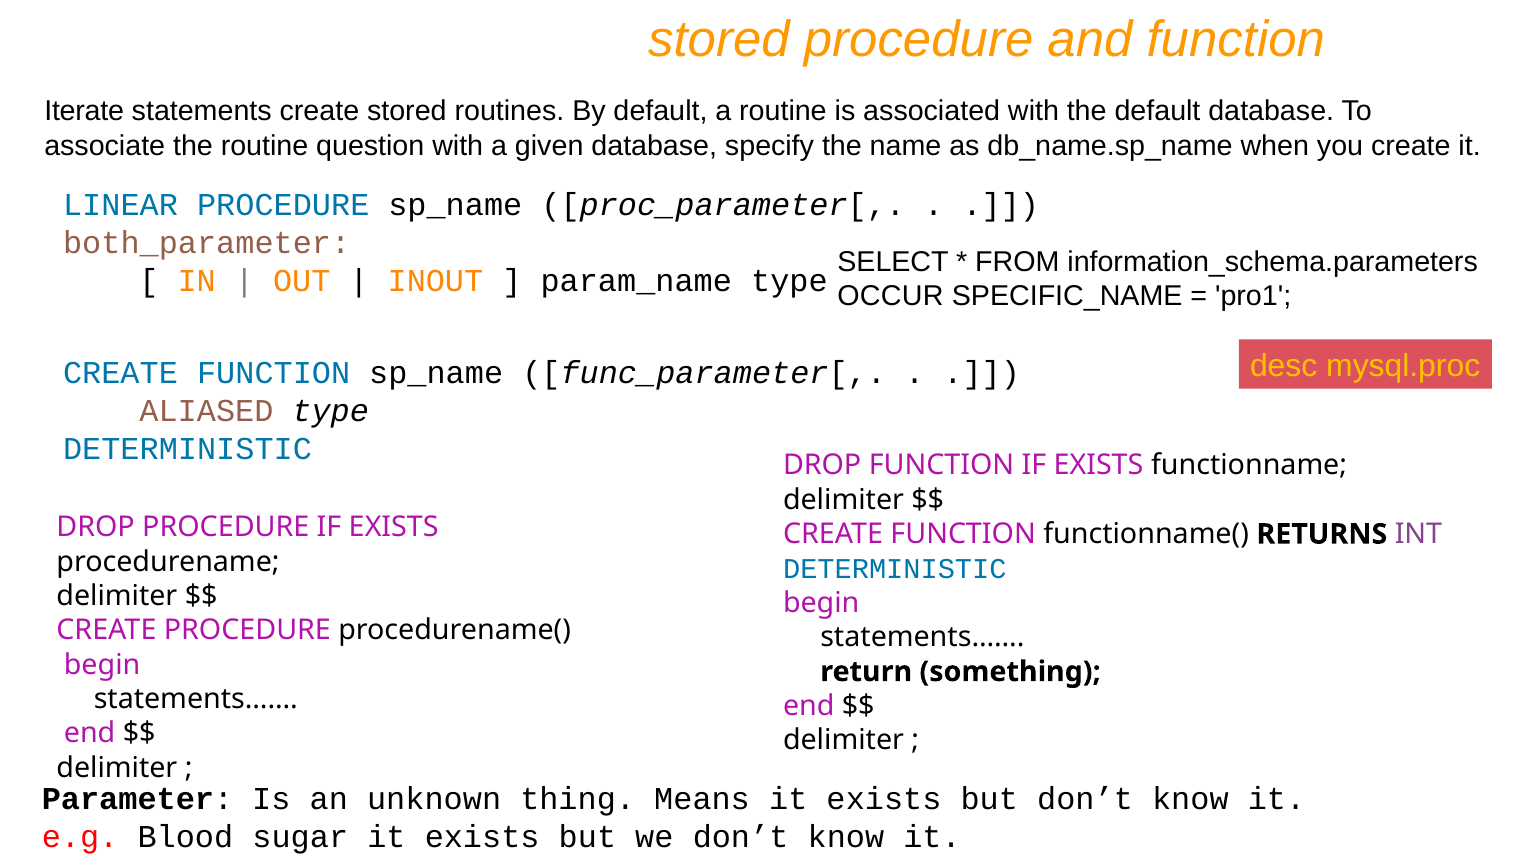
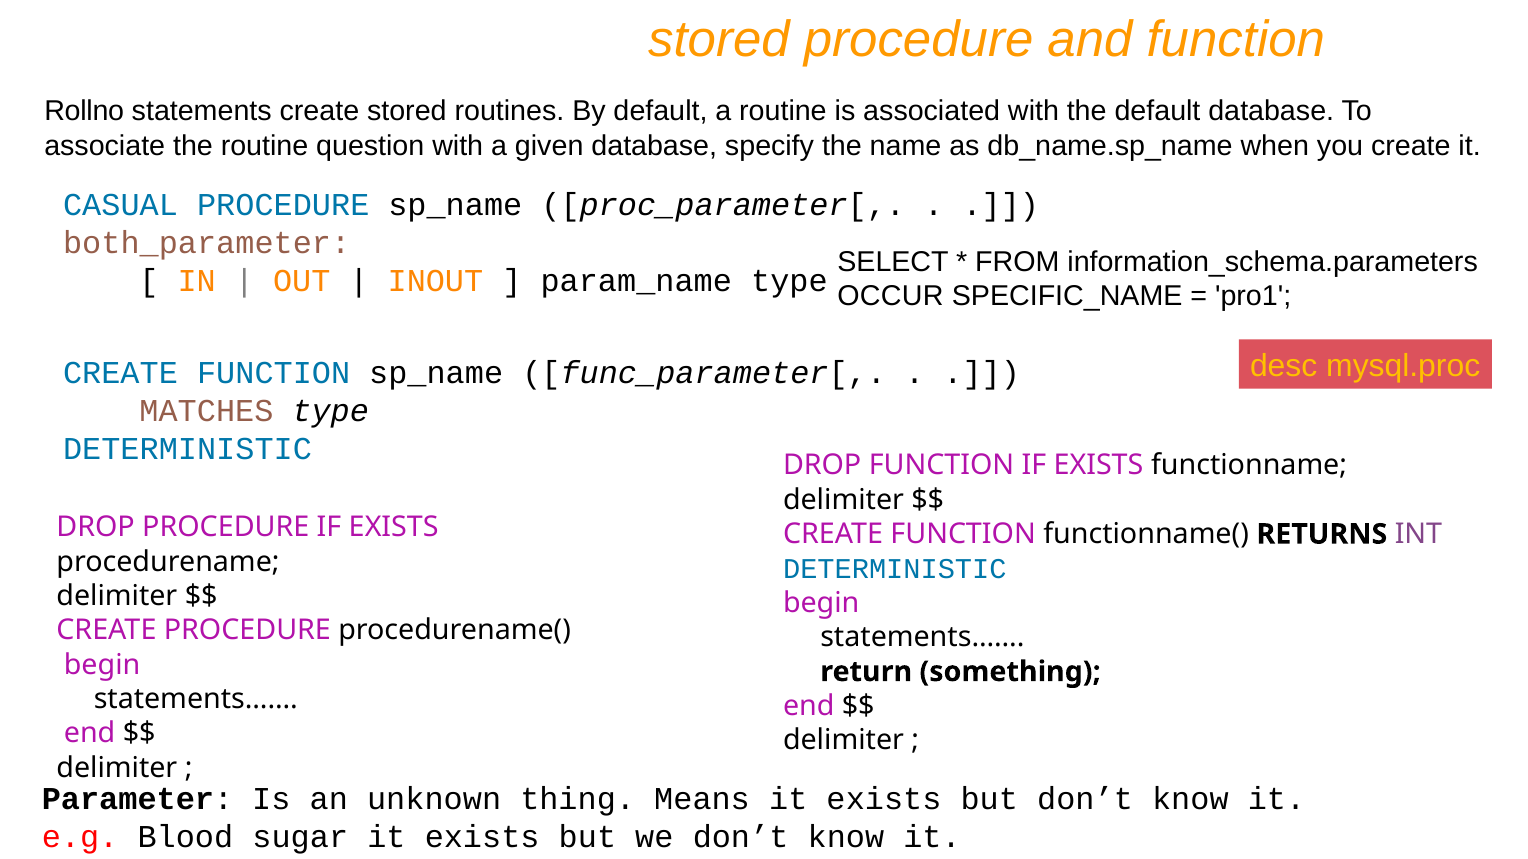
Iterate: Iterate -> Rollno
LINEAR: LINEAR -> CASUAL
ALIASED: ALIASED -> MATCHES
